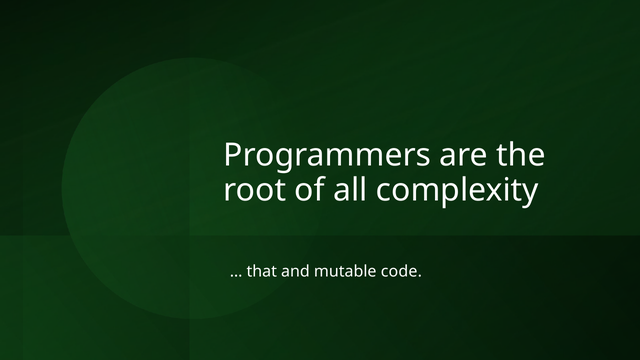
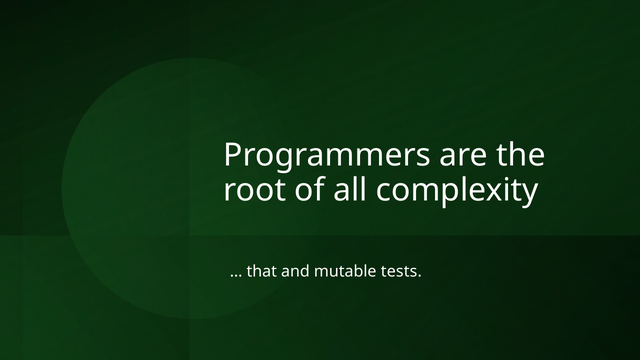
code: code -> tests
